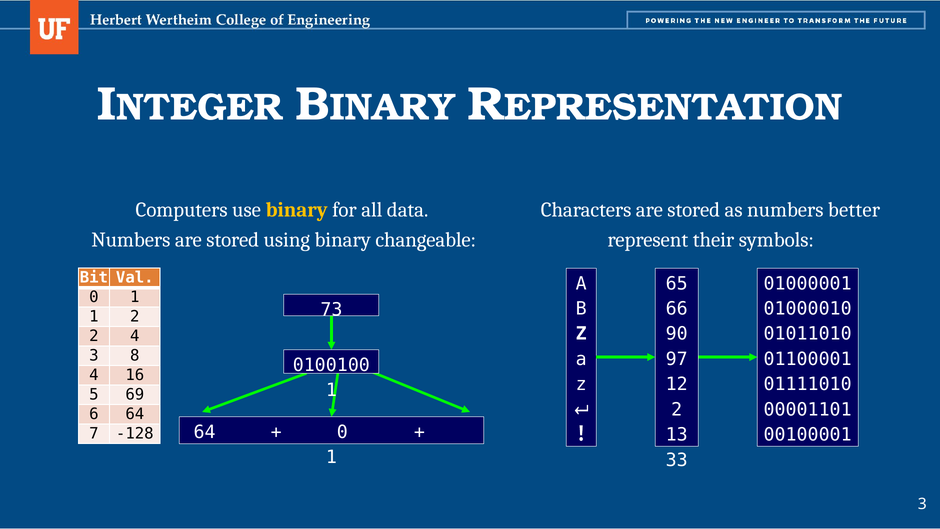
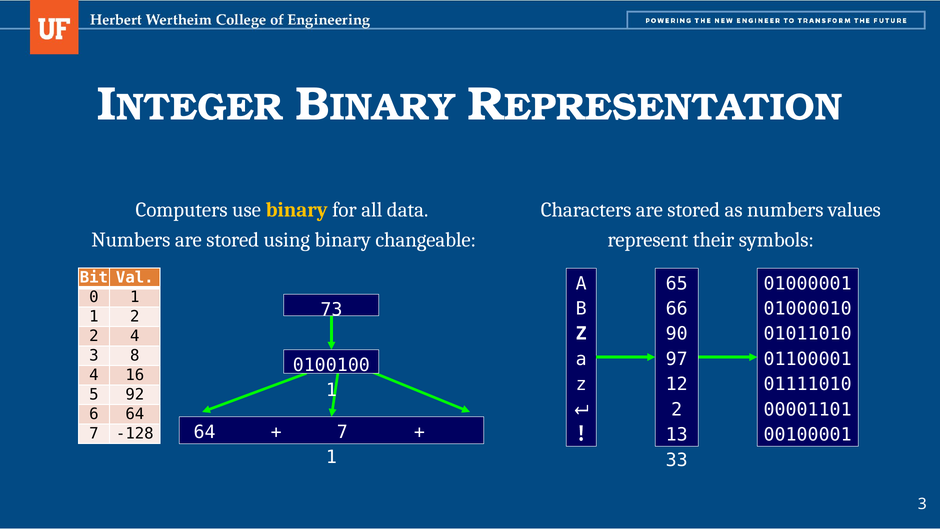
better: better -> values
69: 69 -> 92
0 at (342, 432): 0 -> 7
